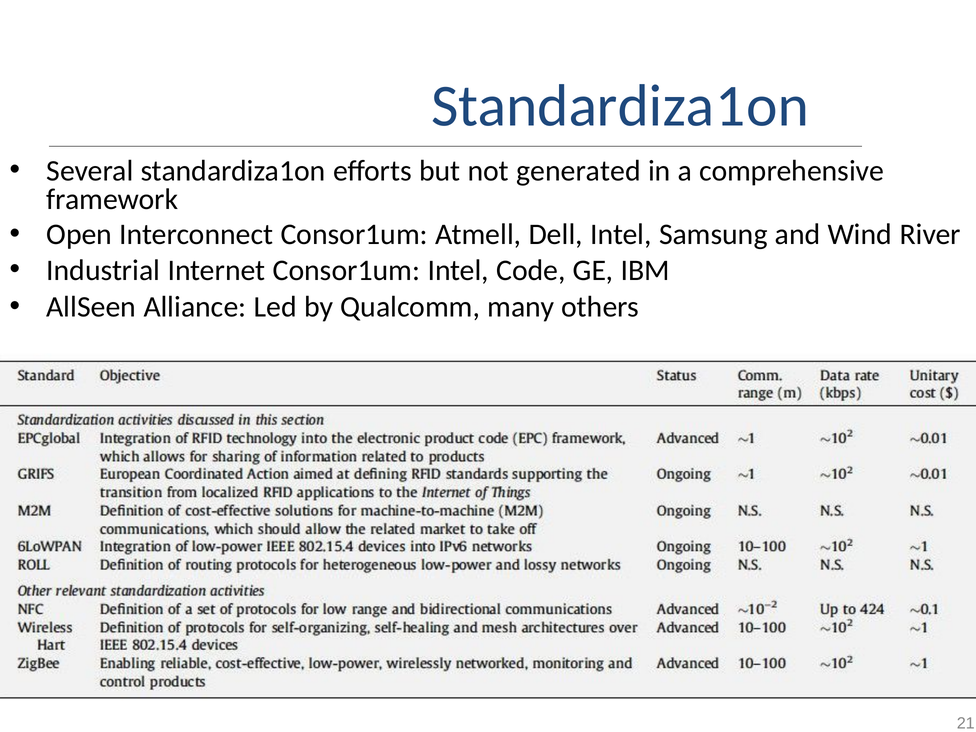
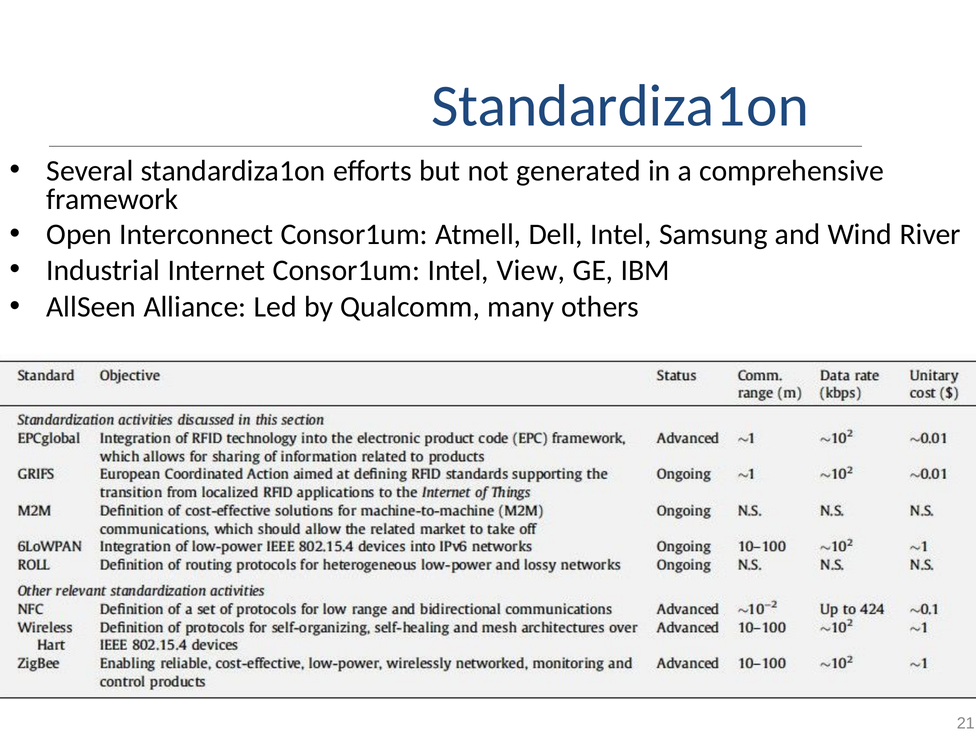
Code: Code -> View
